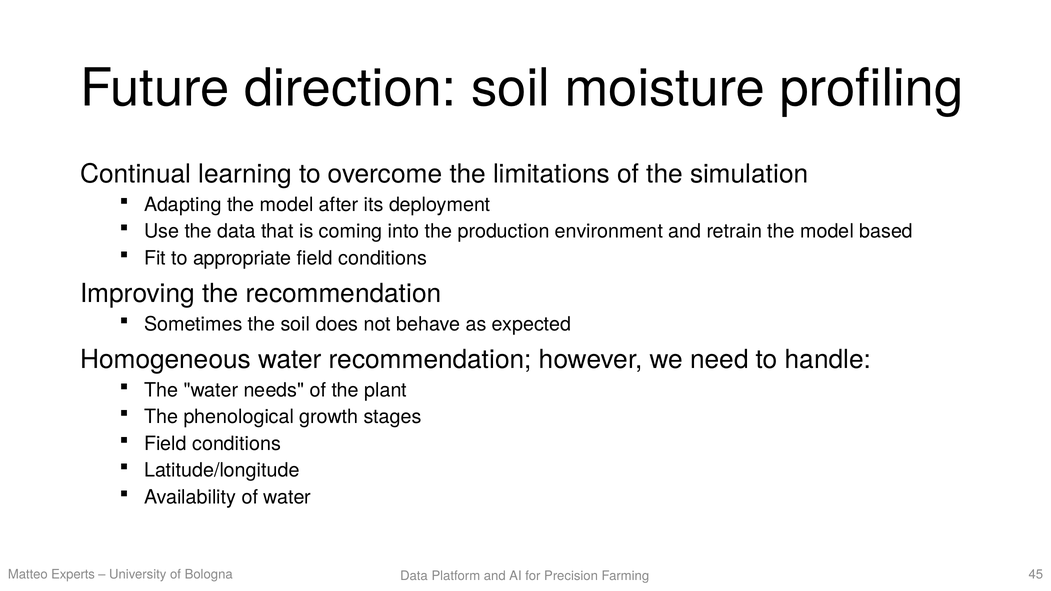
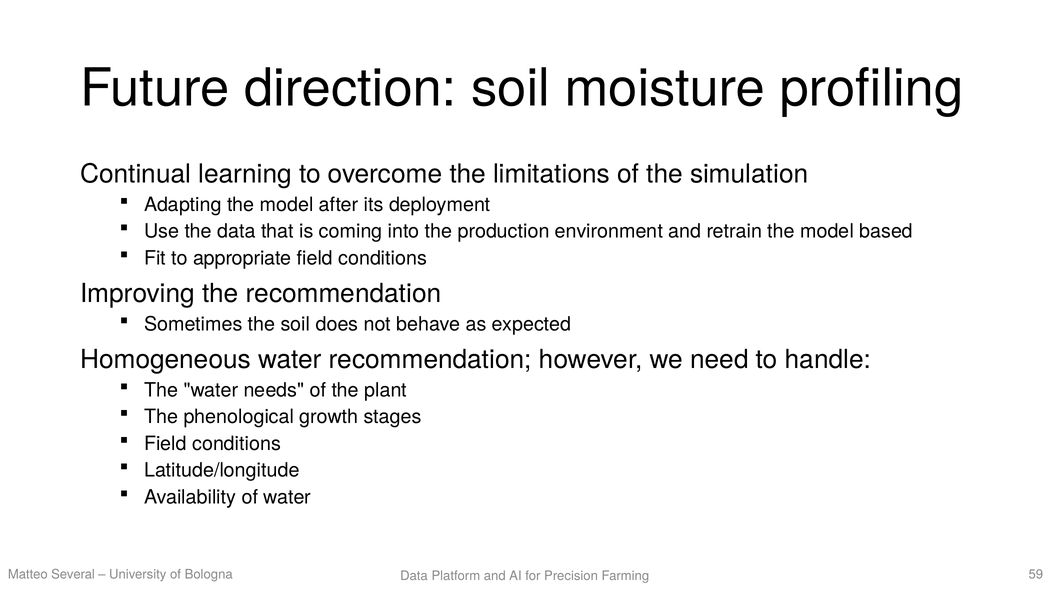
Experts: Experts -> Several
45: 45 -> 59
